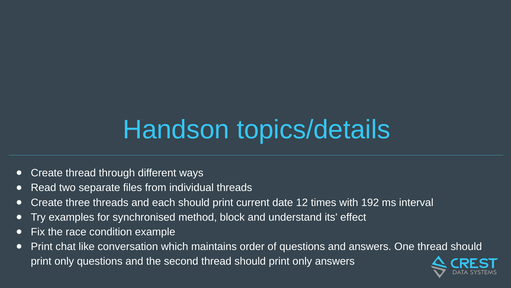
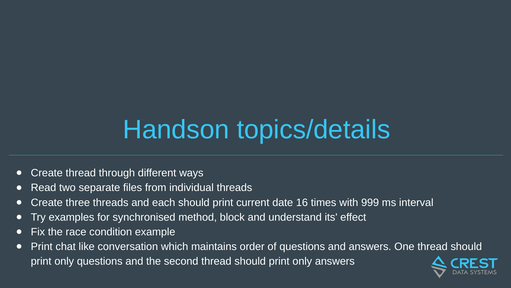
12: 12 -> 16
192: 192 -> 999
